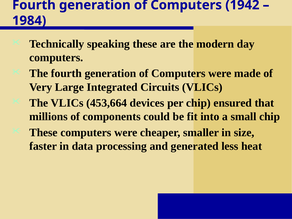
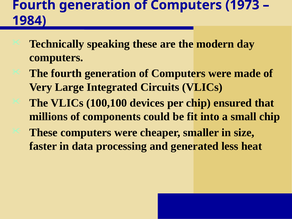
1942: 1942 -> 1973
453,664: 453,664 -> 100,100
